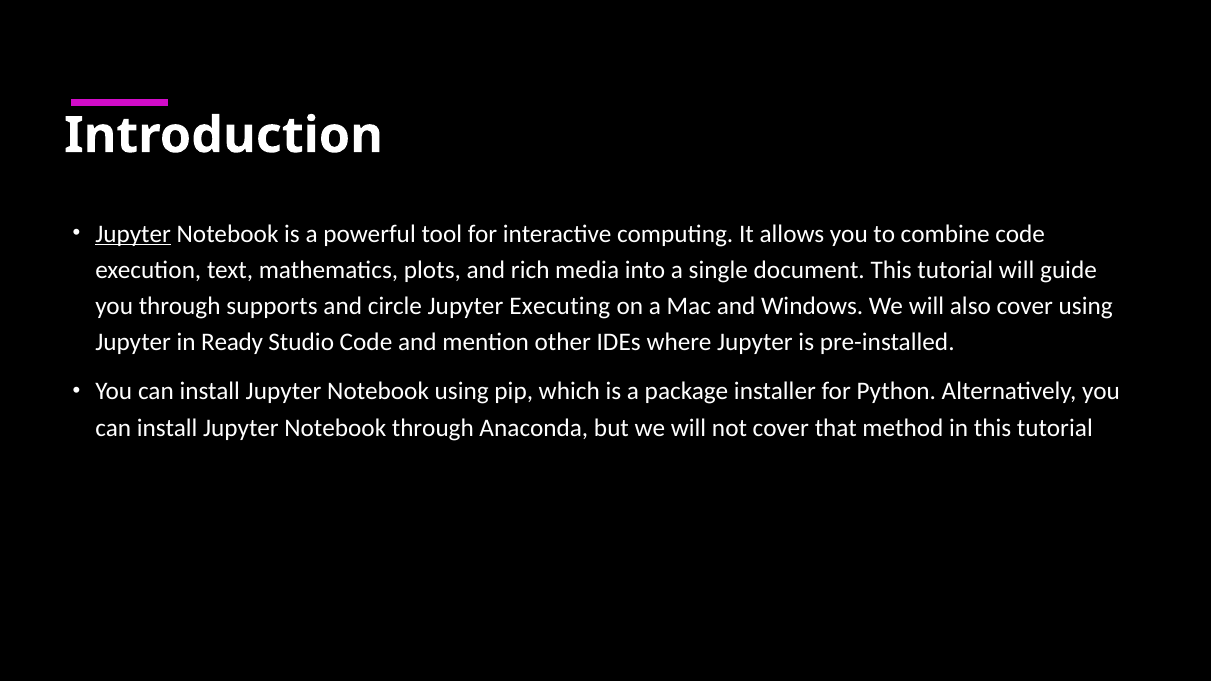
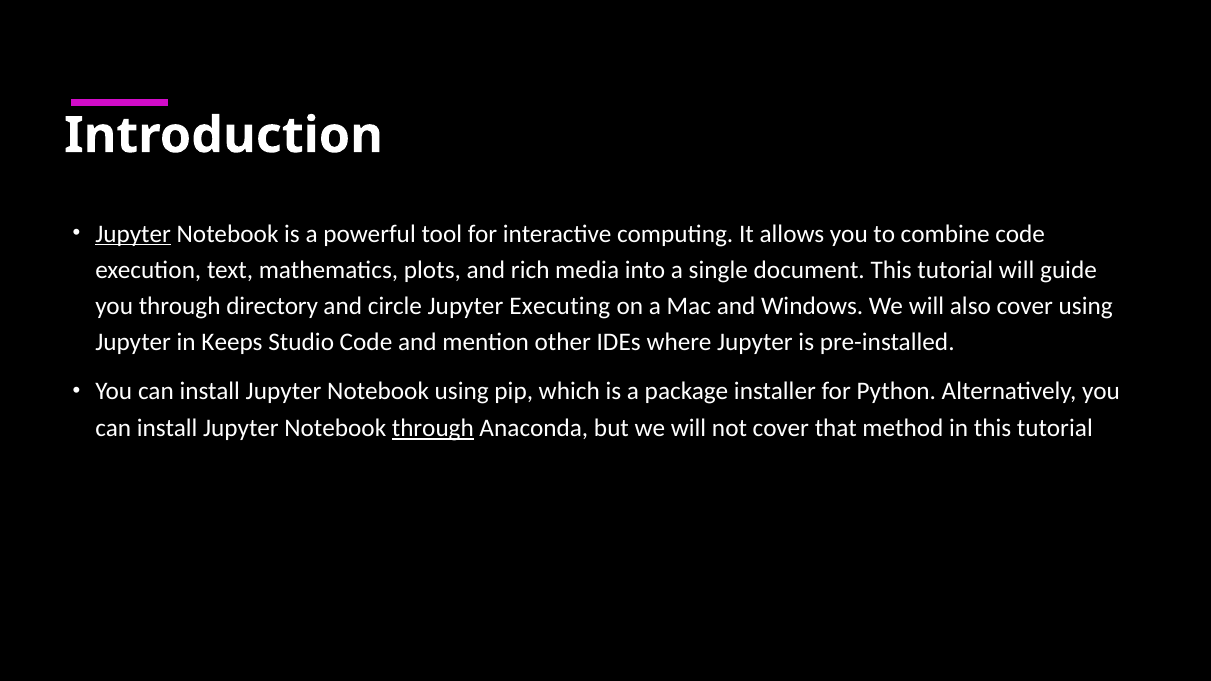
supports: supports -> directory
Ready: Ready -> Keeps
through at (433, 428) underline: none -> present
